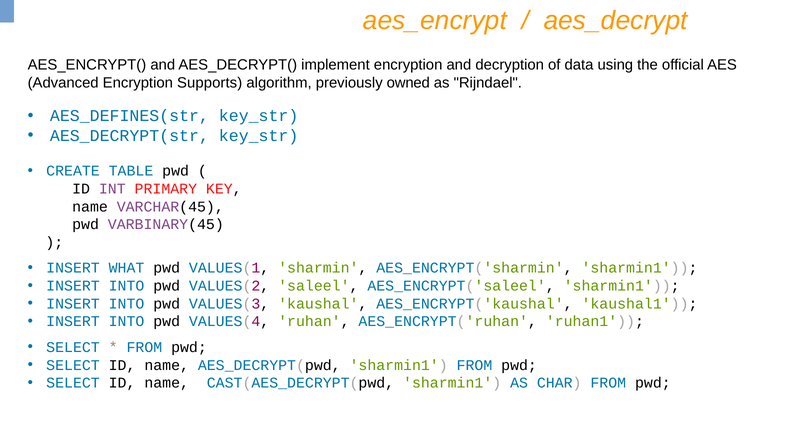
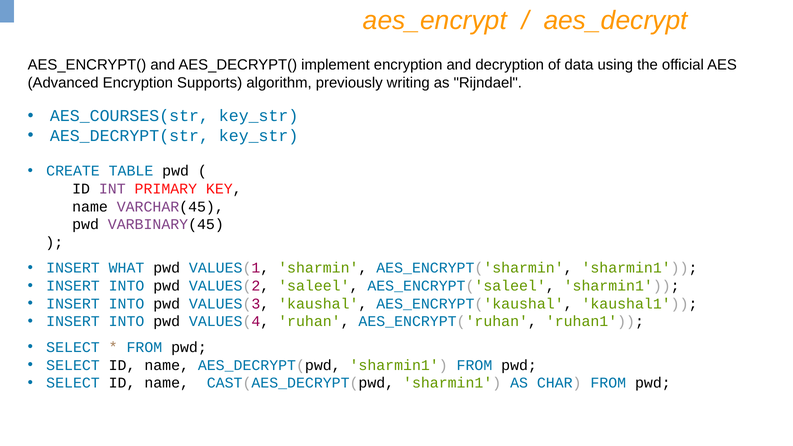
owned: owned -> writing
AES_DEFINES(str: AES_DEFINES(str -> AES_COURSES(str
